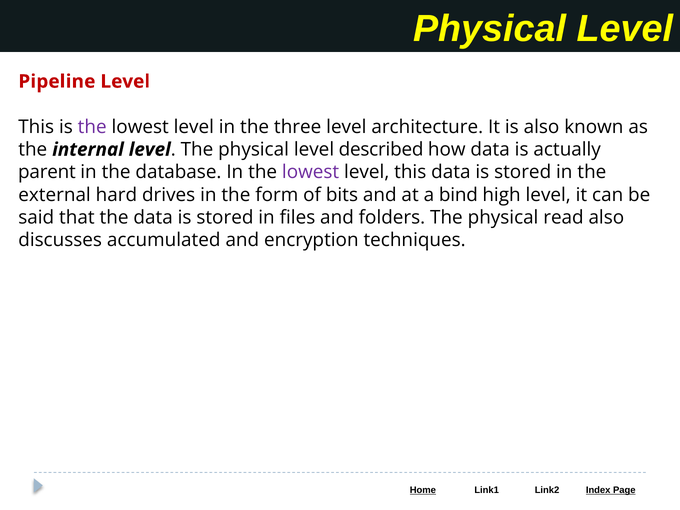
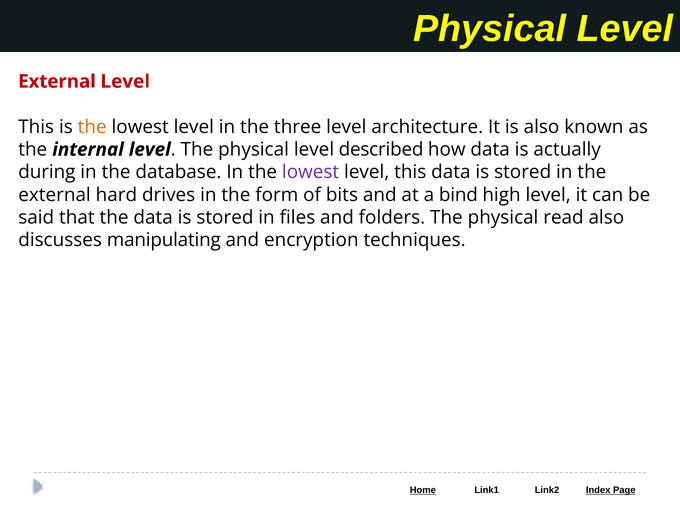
Pipeline at (57, 81): Pipeline -> External
the at (92, 127) colour: purple -> orange
parent: parent -> during
accumulated: accumulated -> manipulating
